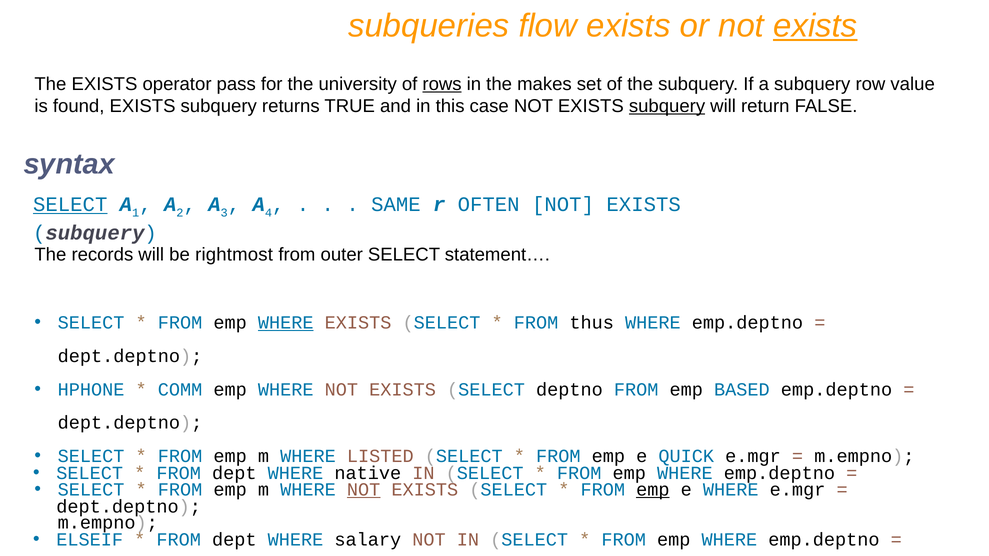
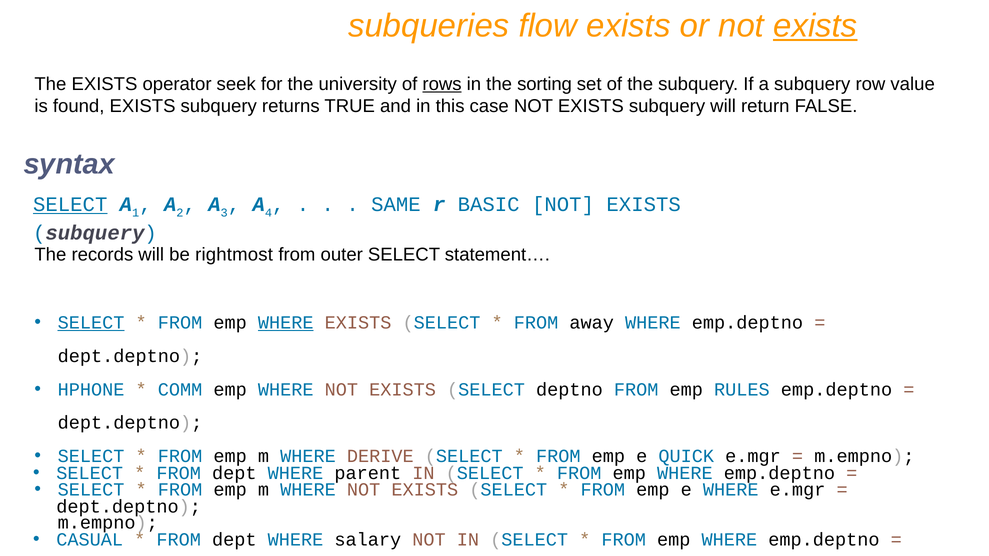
pass: pass -> seek
makes: makes -> sorting
subquery at (667, 106) underline: present -> none
OFTEN: OFTEN -> BASIC
SELECT at (91, 323) underline: none -> present
thus: thus -> away
BASED: BASED -> RULES
LISTED: LISTED -> DERIVE
native: native -> parent
NOT at (364, 490) underline: present -> none
emp at (653, 490) underline: present -> none
ELSEIF: ELSEIF -> CASUAL
